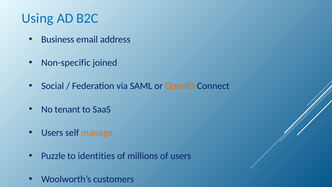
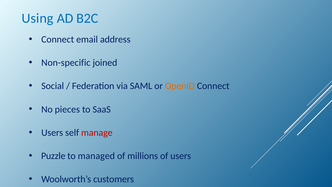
Business at (58, 39): Business -> Connect
tenant: tenant -> pieces
manage colour: orange -> red
identities: identities -> managed
